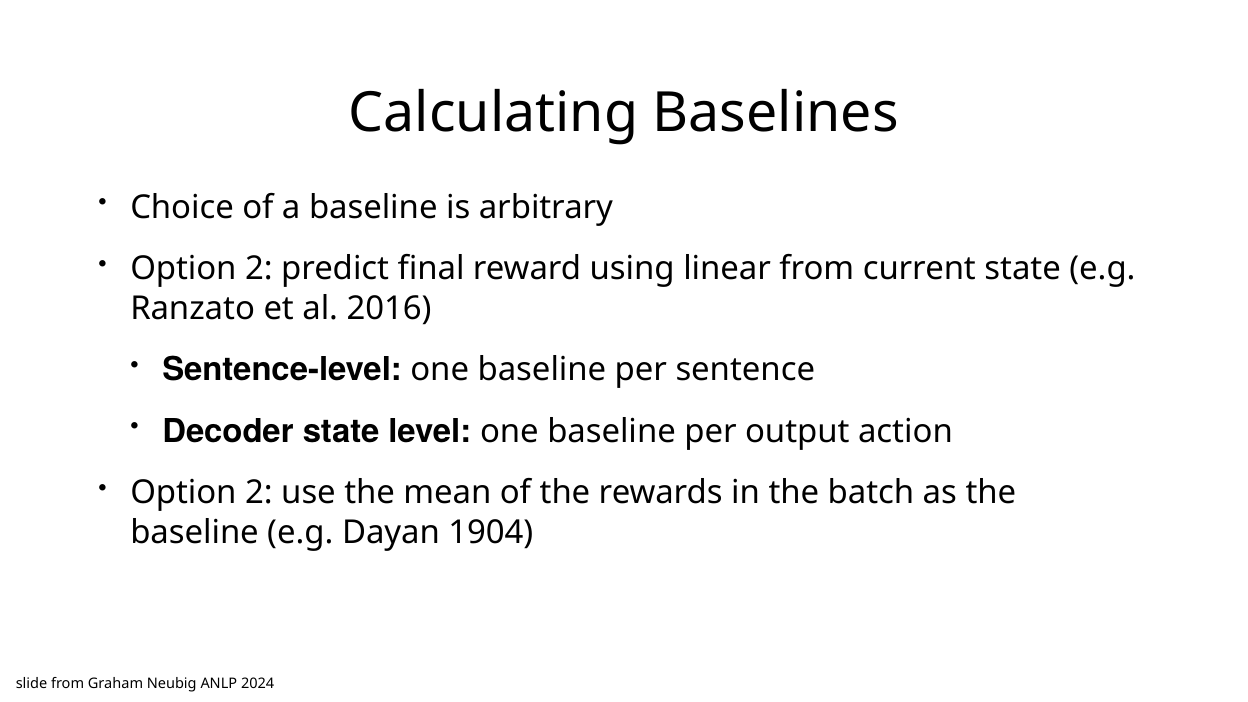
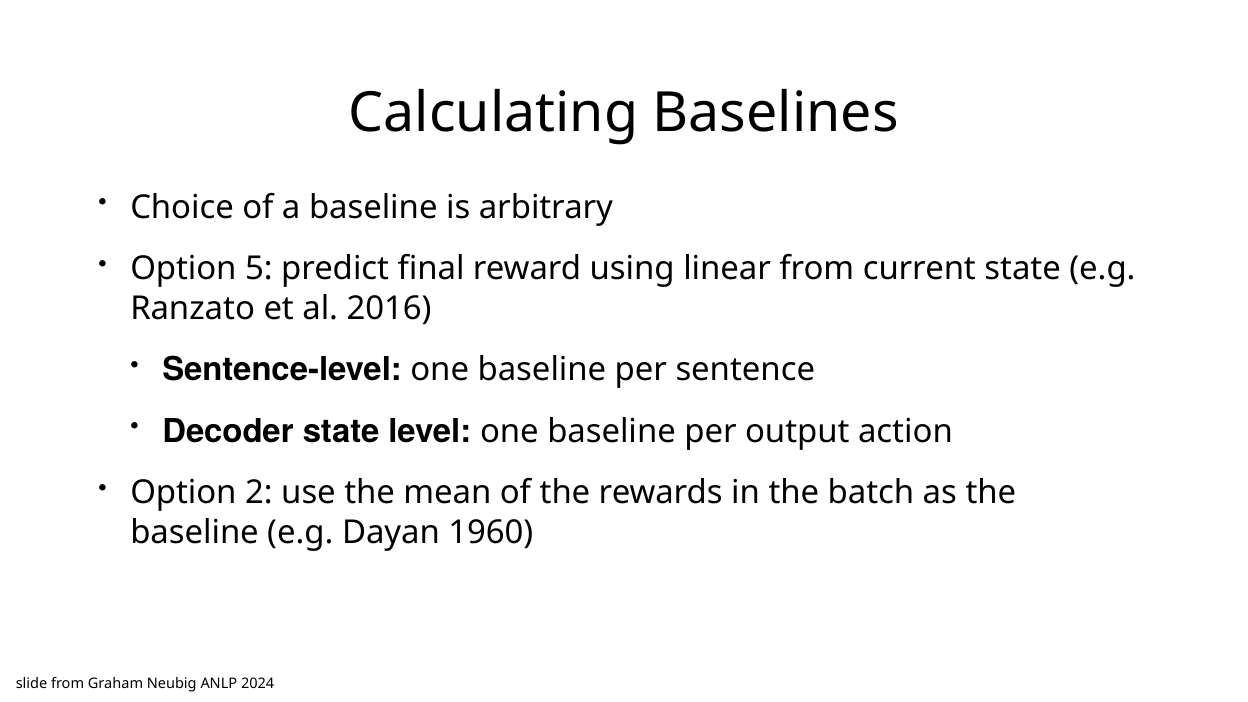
2 at (259, 269): 2 -> 5
1904: 1904 -> 1960
